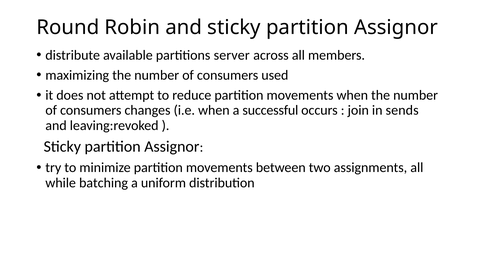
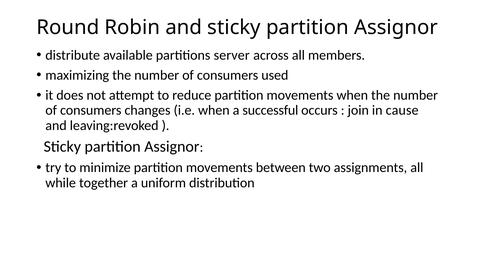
sends: sends -> cause
batching: batching -> together
